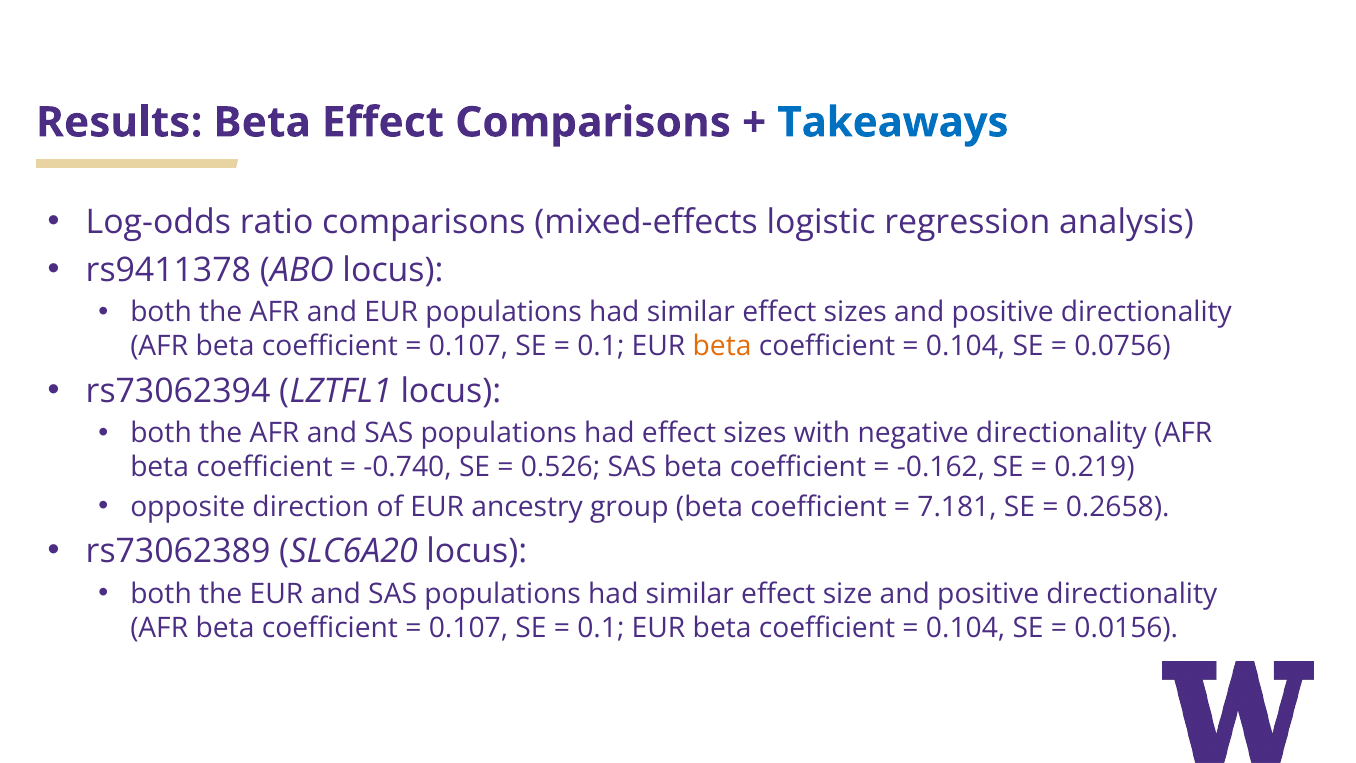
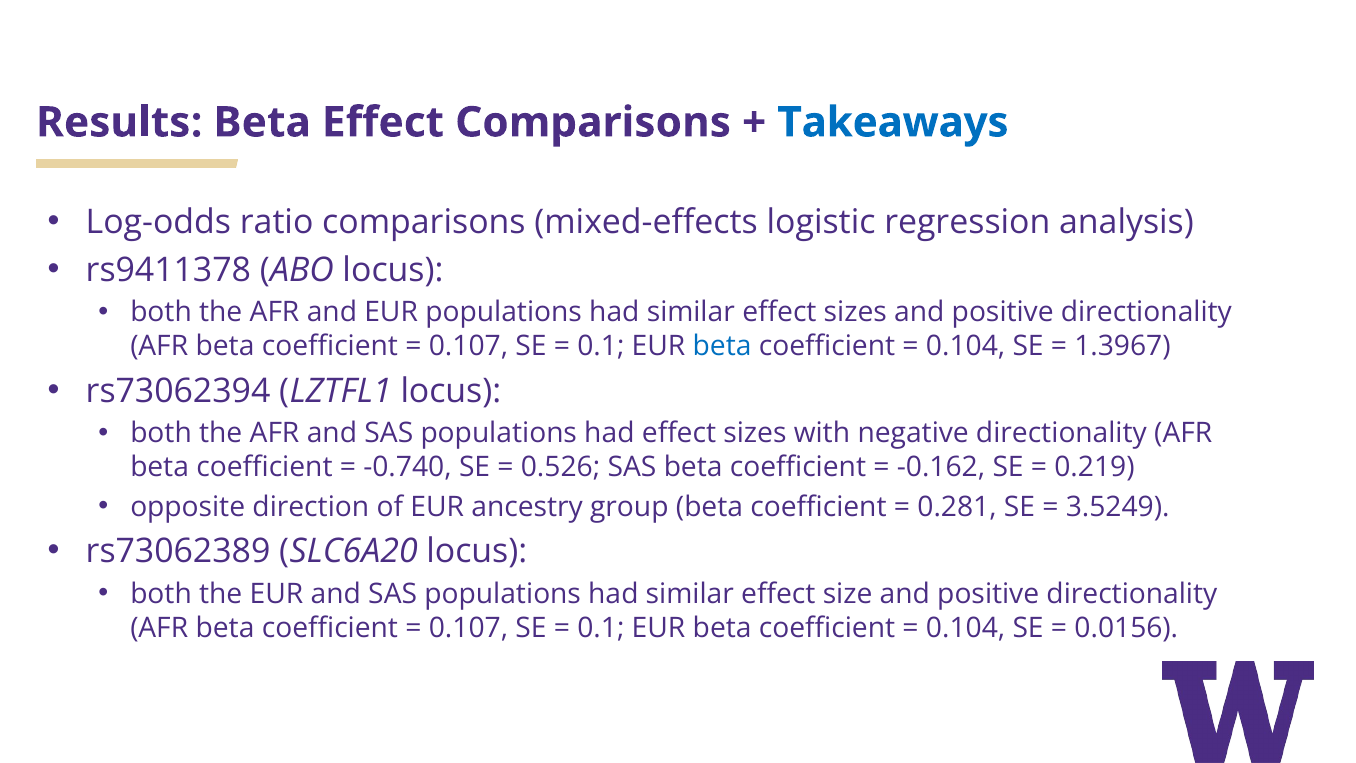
beta at (722, 346) colour: orange -> blue
0.0756: 0.0756 -> 1.3967
7.181: 7.181 -> 0.281
0.2658: 0.2658 -> 3.5249
